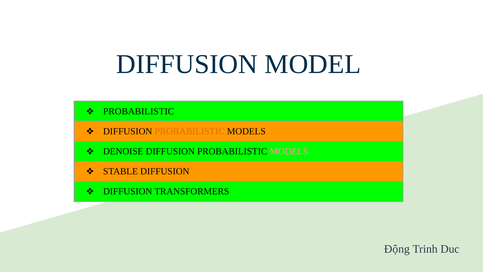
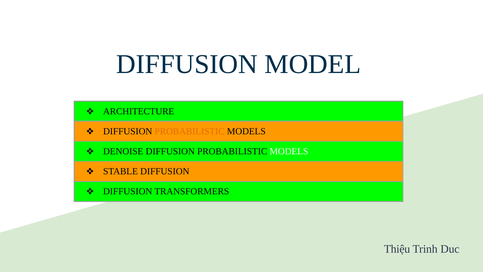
PROBABILISTIC at (139, 111): PROBABILISTIC -> ARCHITECTURE
MODELS at (289, 151) colour: pink -> white
Động: Động -> Thiệu
